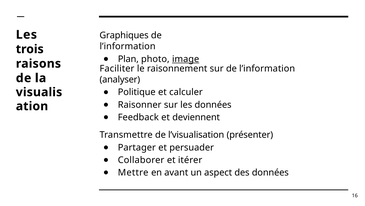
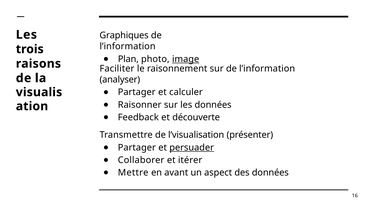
Politique at (137, 92): Politique -> Partager
deviennent: deviennent -> découverte
persuader underline: none -> present
